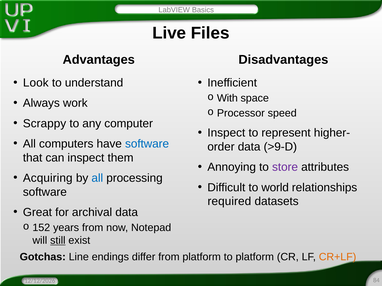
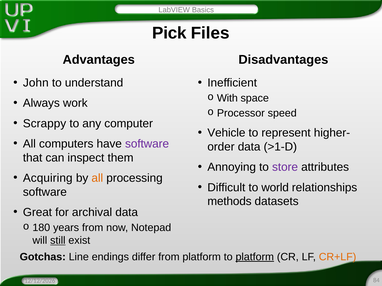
Live: Live -> Pick
Look: Look -> John
Inspect at (226, 133): Inspect -> Vehicle
software at (147, 144) colour: blue -> purple
>9-D: >9-D -> >1-D
all at (97, 178) colour: blue -> orange
required: required -> methods
152: 152 -> 180
platform at (255, 257) underline: none -> present
